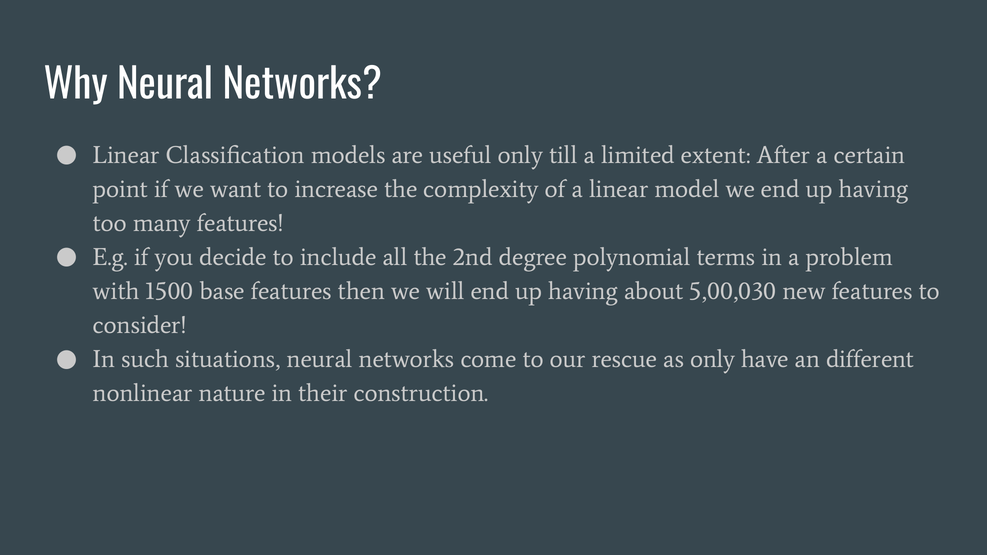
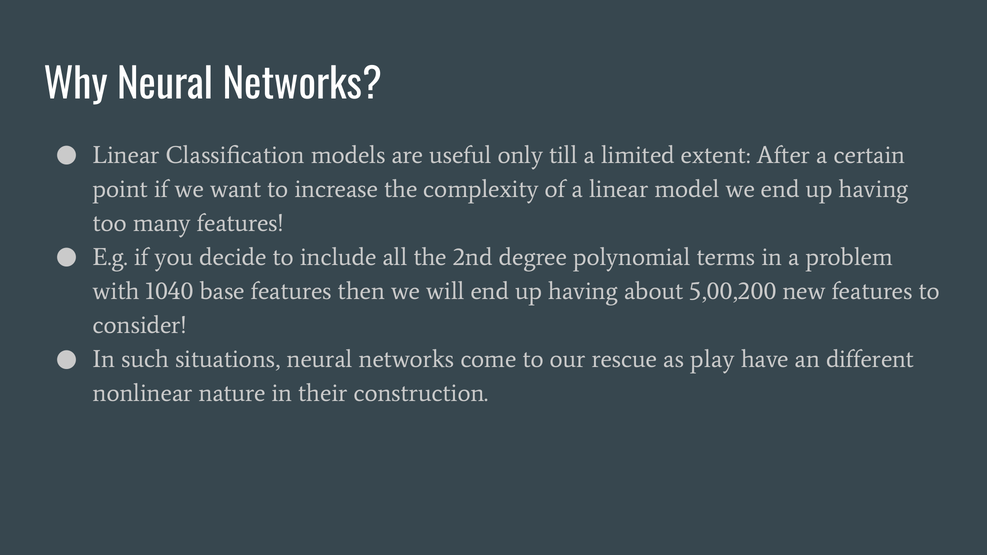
1500: 1500 -> 1040
5,00,030: 5,00,030 -> 5,00,200
as only: only -> play
